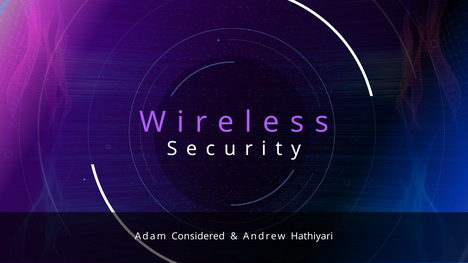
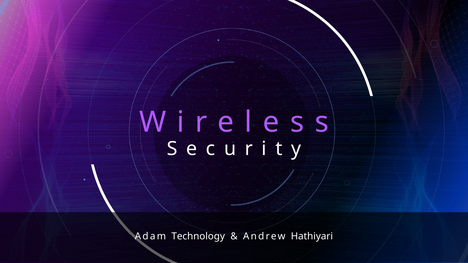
Considered: Considered -> Technology
